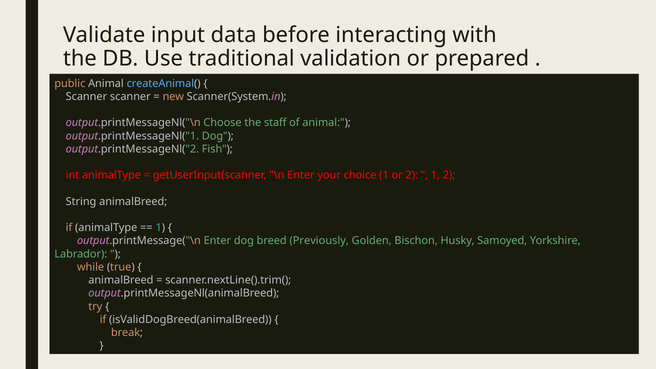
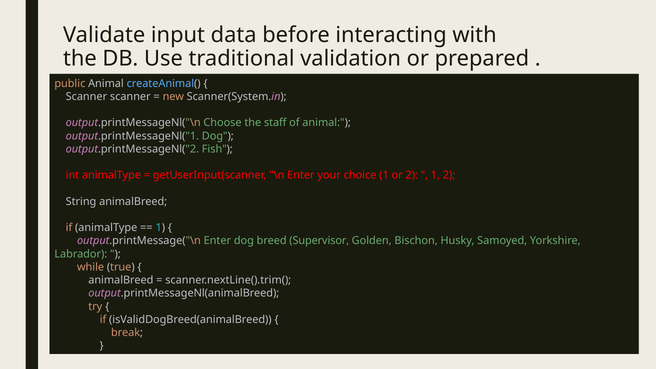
Previously: Previously -> Supervisor
